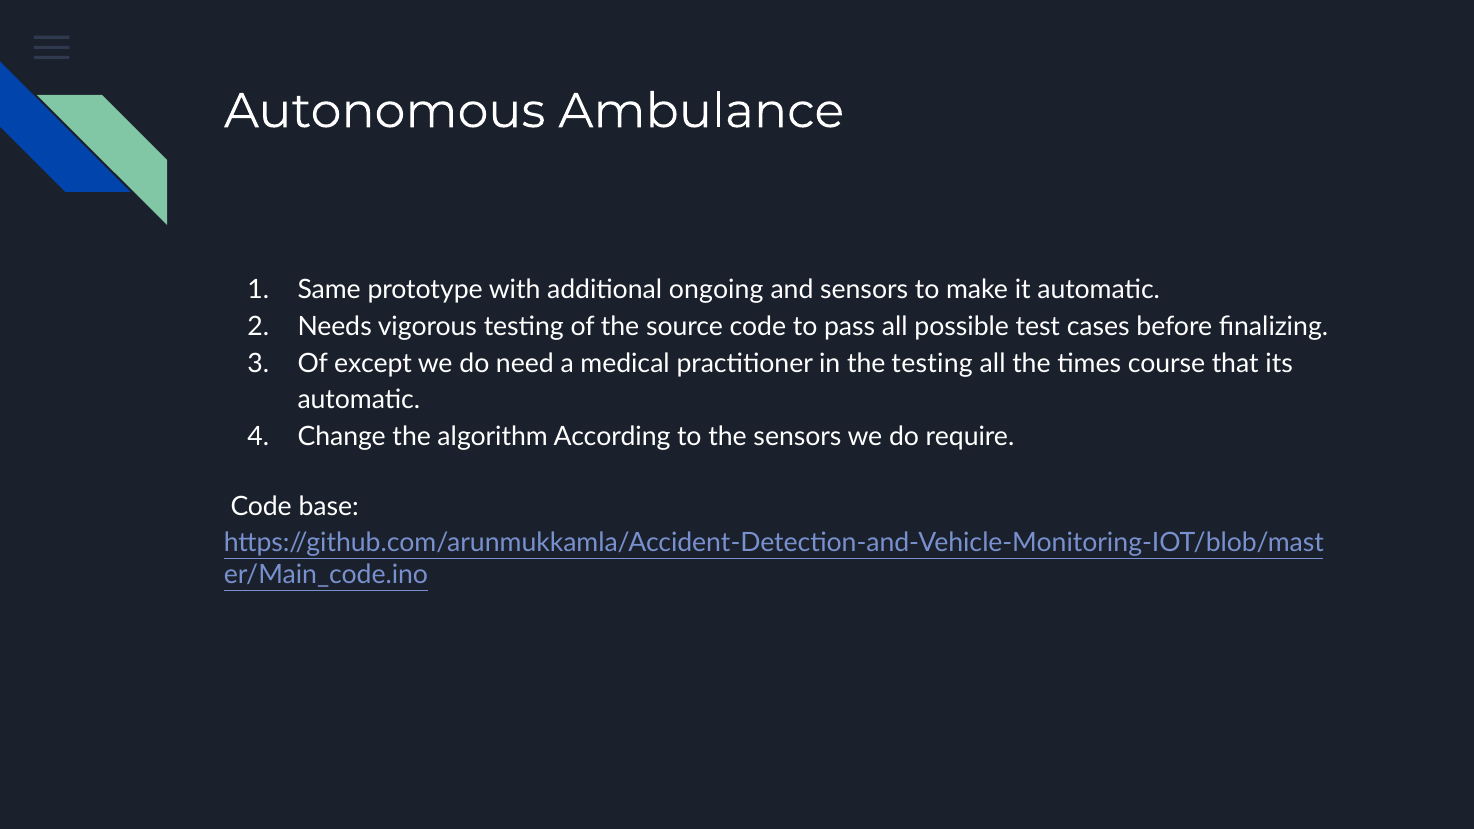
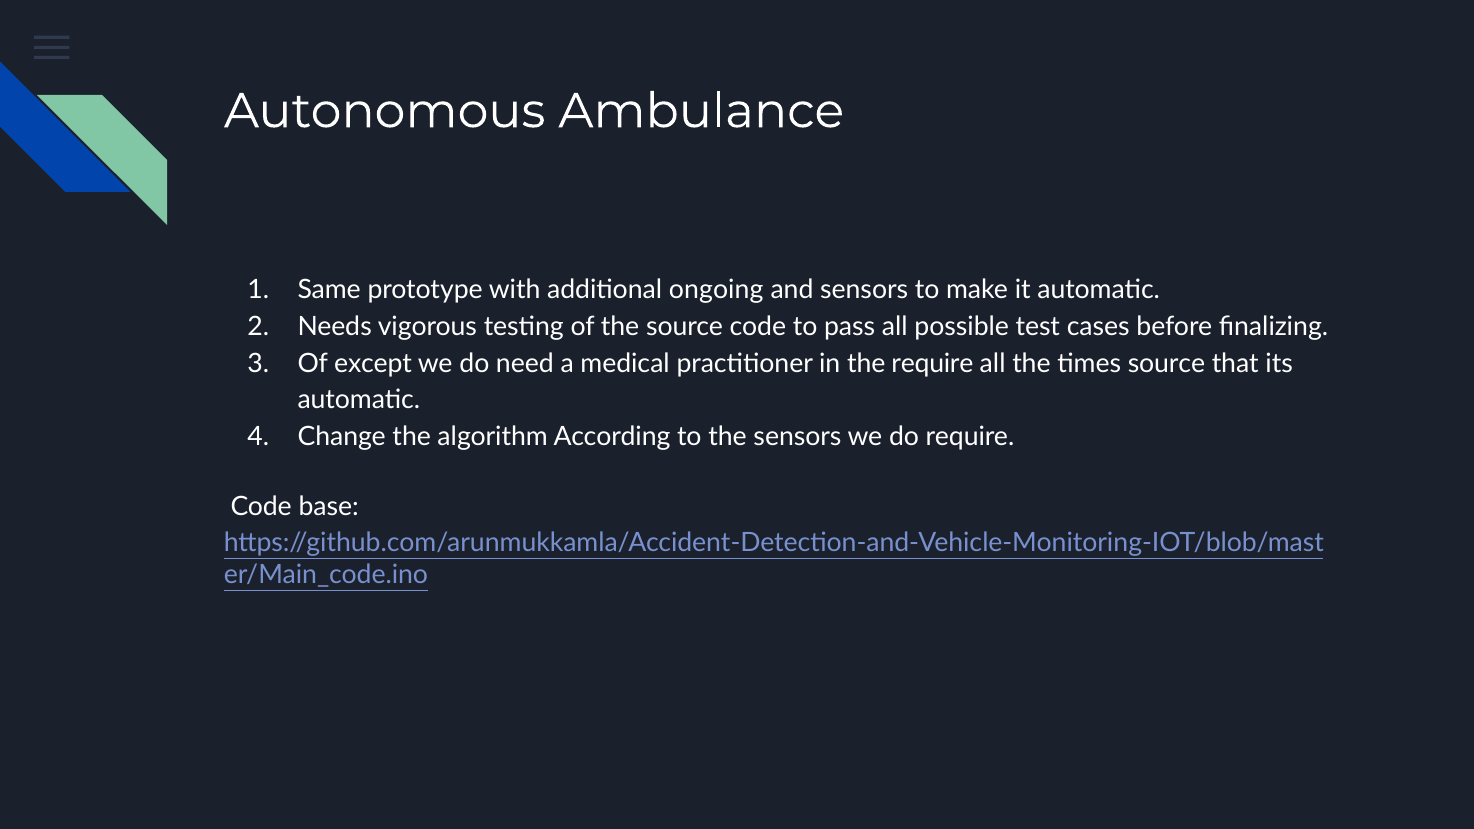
the testing: testing -> require
times course: course -> source
